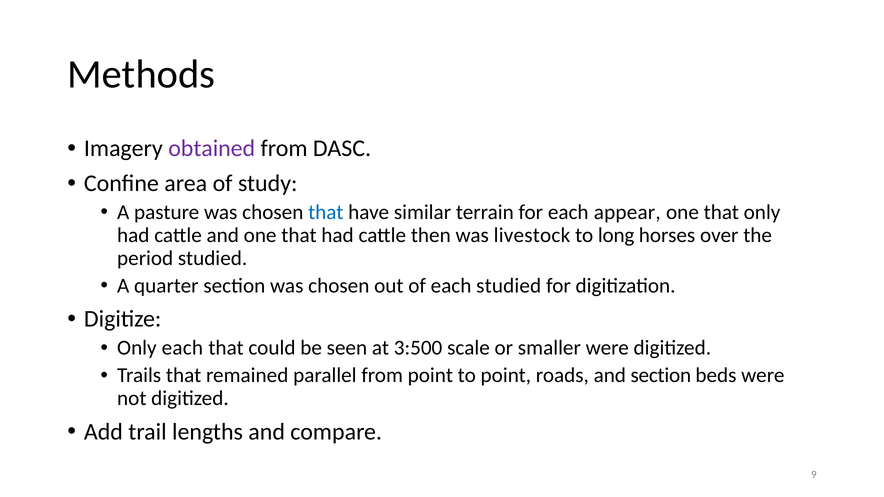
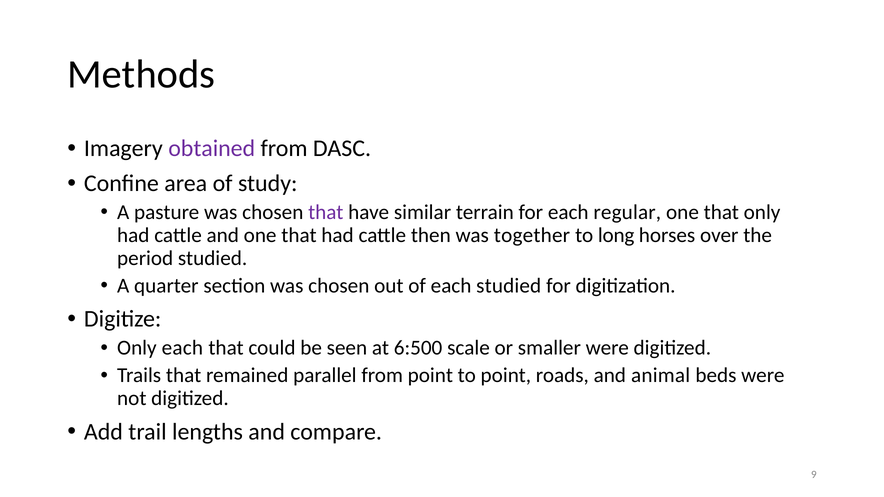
that at (326, 212) colour: blue -> purple
appear: appear -> regular
livestock: livestock -> together
3:500: 3:500 -> 6:500
and section: section -> animal
